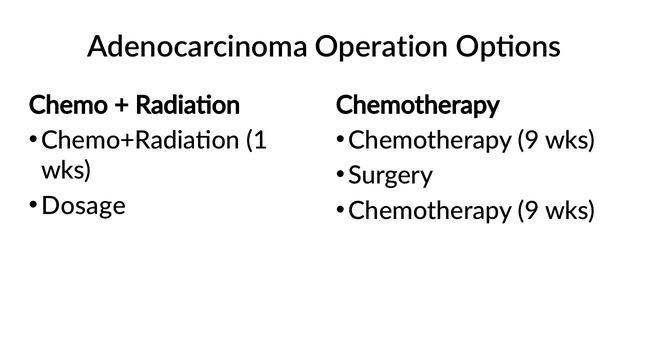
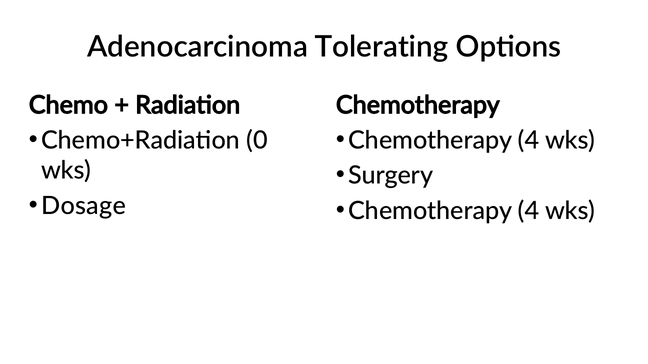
Operation: Operation -> Tolerating
1: 1 -> 0
9 at (529, 140): 9 -> 4
9 at (529, 211): 9 -> 4
